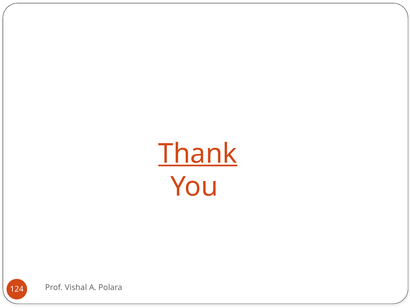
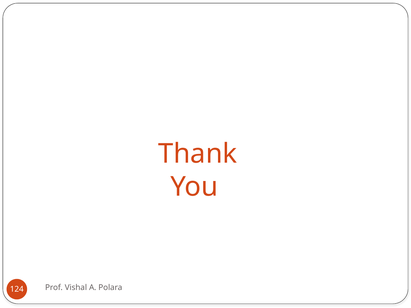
Thank underline: present -> none
